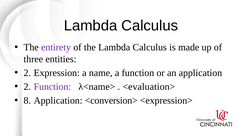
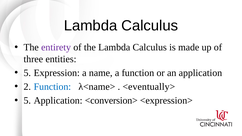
2 at (27, 73): 2 -> 5
Function at (52, 87) colour: purple -> blue
<evaluation>: <evaluation> -> <eventually>
8 at (27, 101): 8 -> 5
